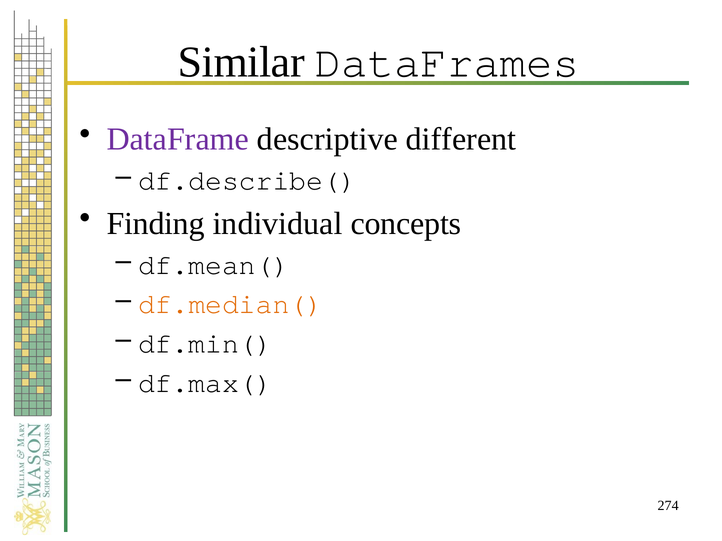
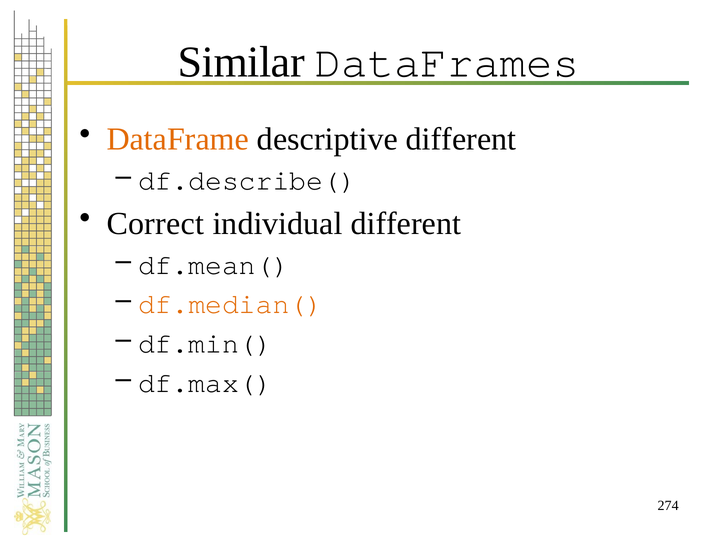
DataFrame colour: purple -> orange
Finding: Finding -> Correct
individual concepts: concepts -> different
